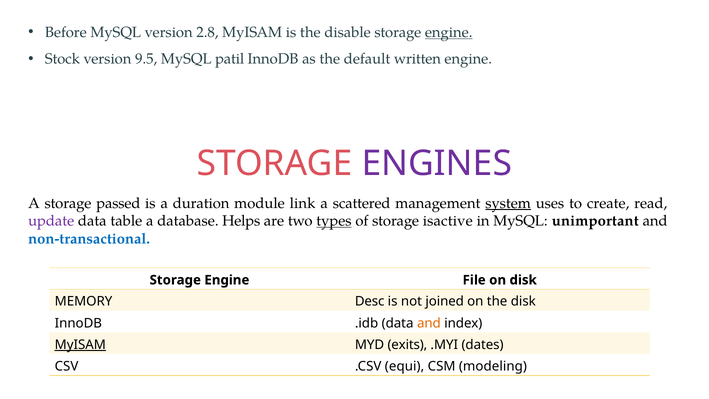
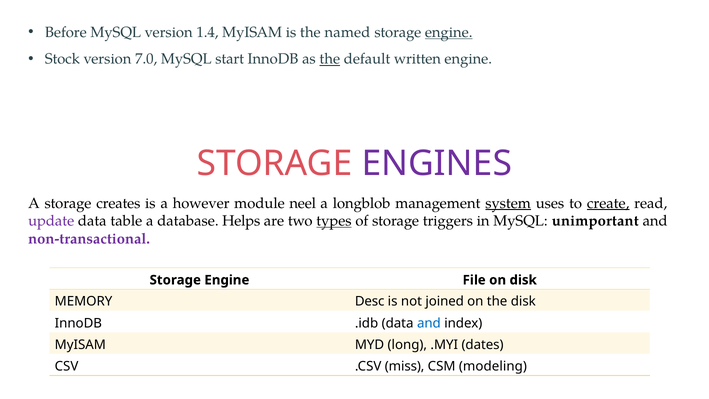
2.8: 2.8 -> 1.4
disable: disable -> named
9.5: 9.5 -> 7.0
patil: patil -> start
the at (330, 59) underline: none -> present
passed: passed -> creates
duration: duration -> however
link: link -> neel
scattered: scattered -> longblob
create underline: none -> present
isactive: isactive -> triggers
non-transactional colour: blue -> purple
and at (429, 323) colour: orange -> blue
MyISAM at (80, 345) underline: present -> none
exits: exits -> long
equi: equi -> miss
